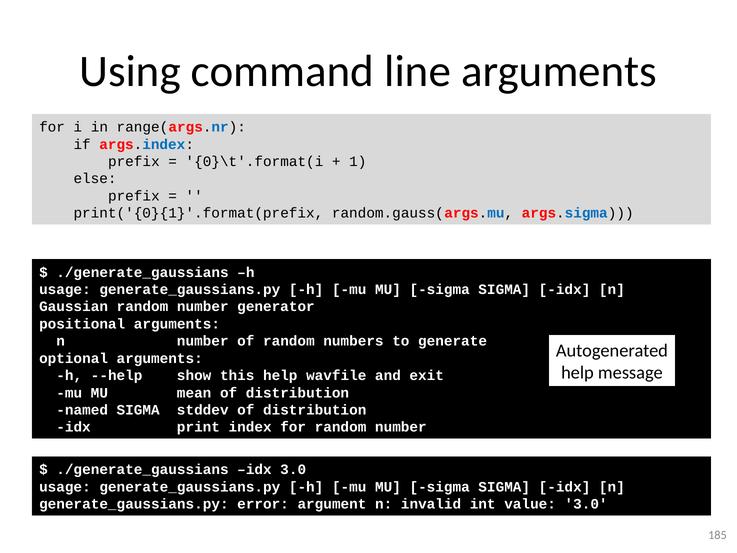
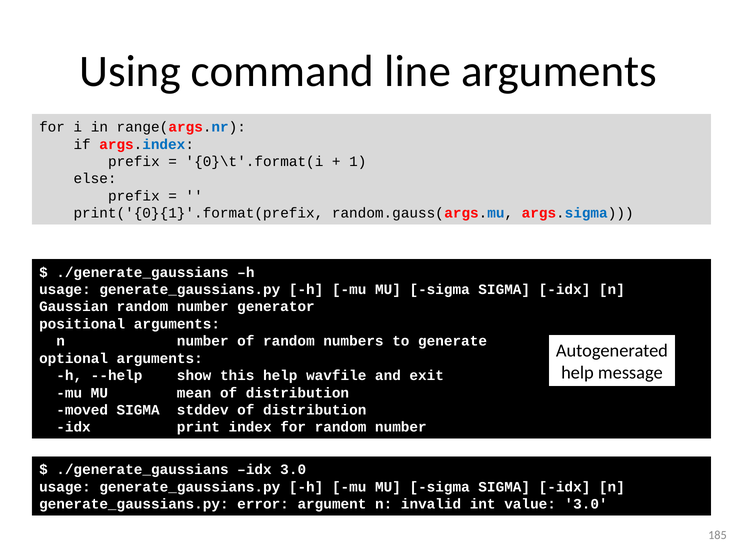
named: named -> moved
